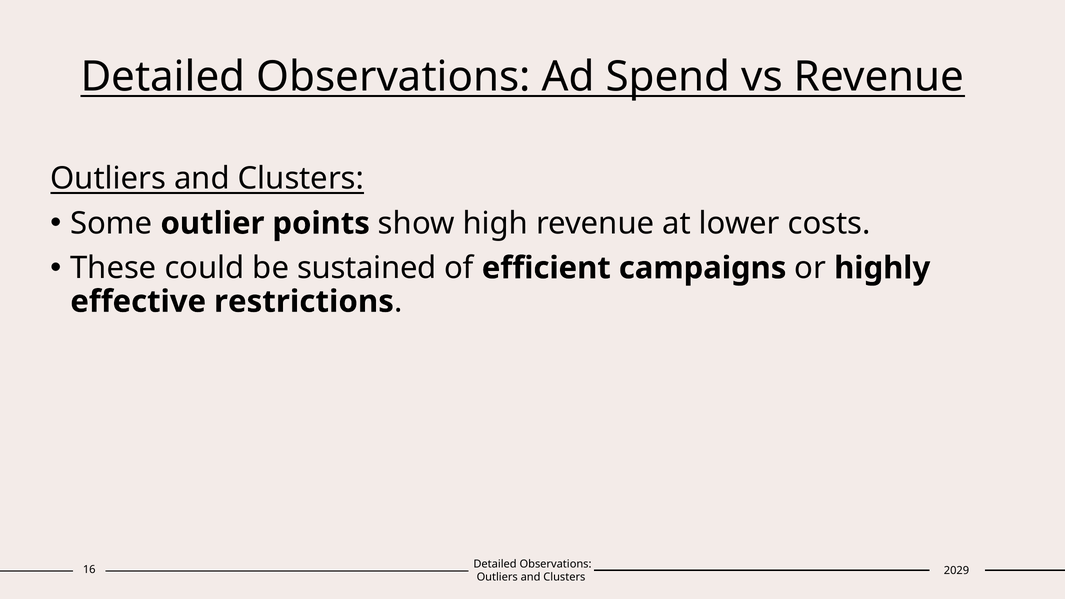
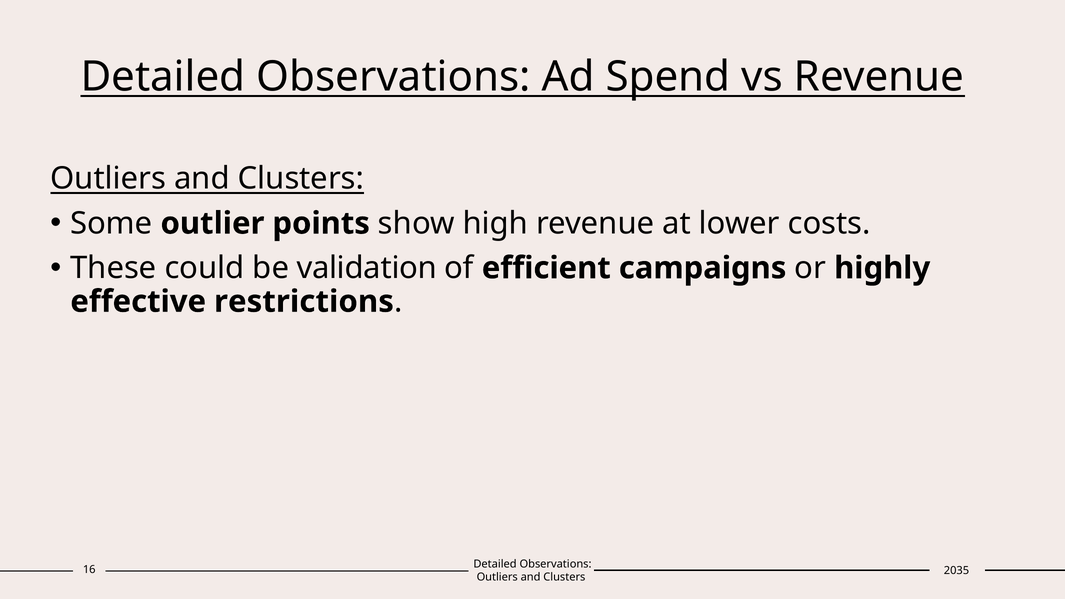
sustained: sustained -> validation
2029: 2029 -> 2035
